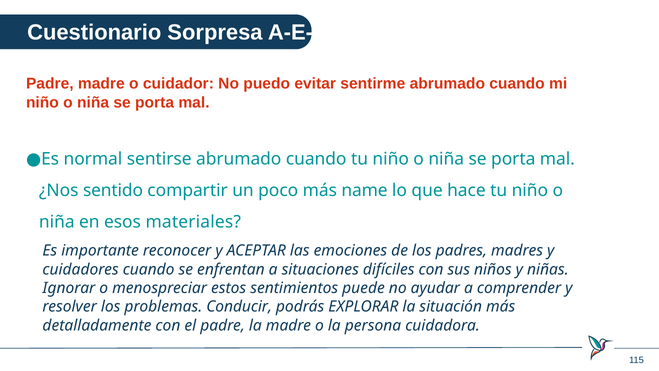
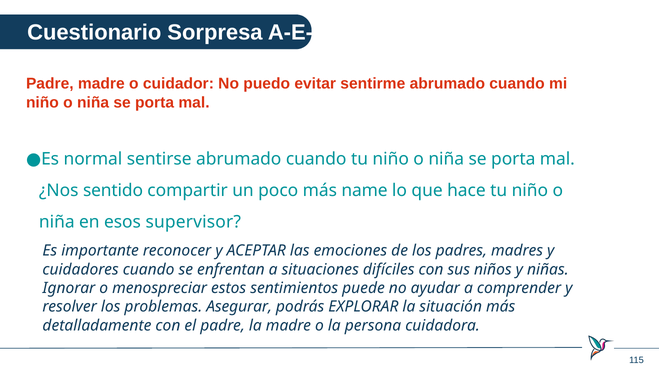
materiales: materiales -> supervisor
Conducir: Conducir -> Asegurar
